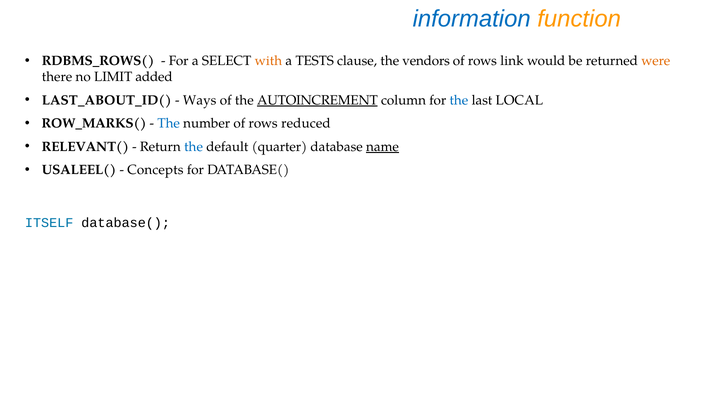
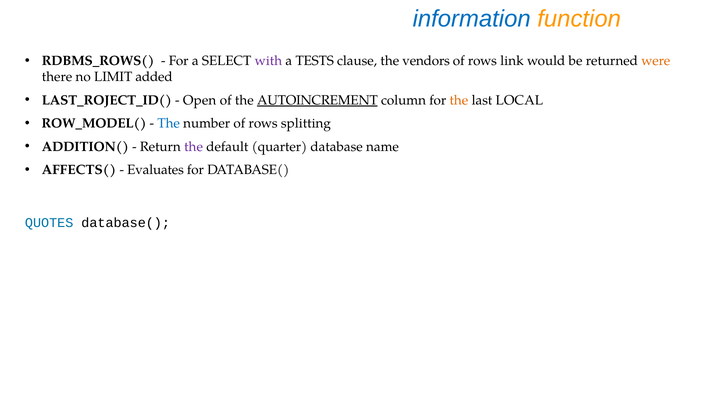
with colour: orange -> purple
LAST_ABOUT_ID(: LAST_ABOUT_ID( -> LAST_ROJECT_ID(
Ways: Ways -> Open
the at (459, 100) colour: blue -> orange
ROW_MARKS(: ROW_MARKS( -> ROW_MODEL(
reduced: reduced -> splitting
RELEVANT(: RELEVANT( -> ADDITION(
the at (194, 147) colour: blue -> purple
name underline: present -> none
USALEEL(: USALEEL( -> AFFECTS(
Concepts: Concepts -> Evaluates
ITSELF: ITSELF -> QUOTES
